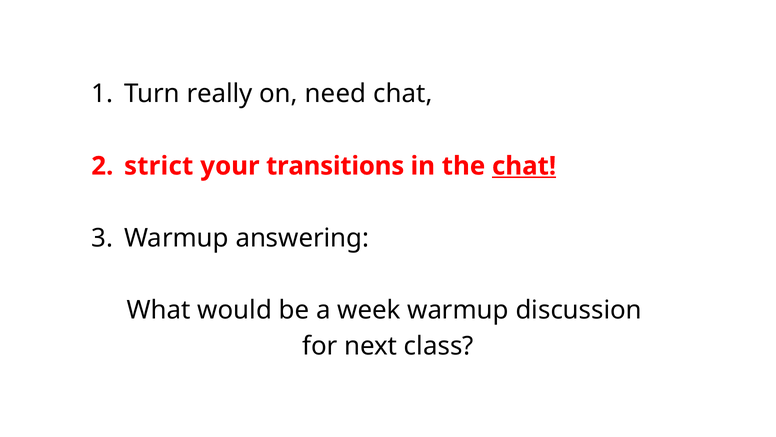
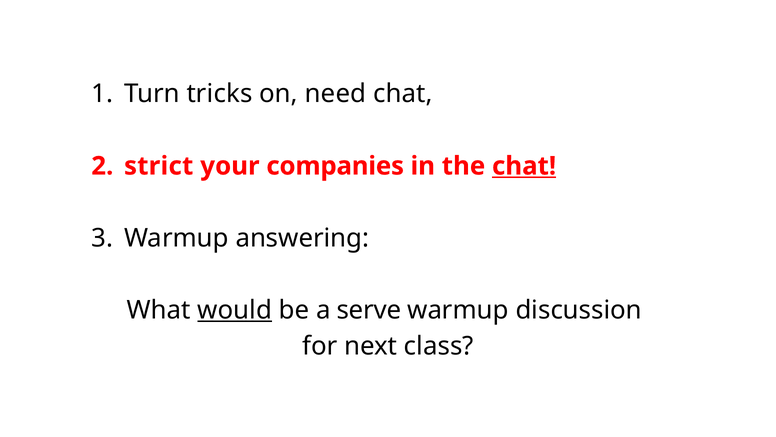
really: really -> tricks
transitions: transitions -> companies
would underline: none -> present
week: week -> serve
